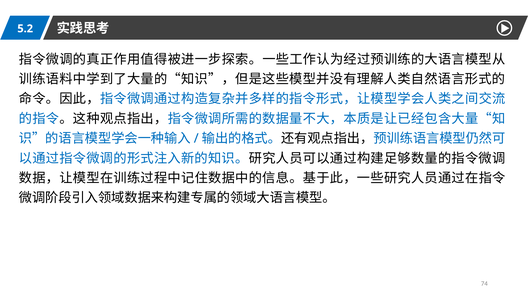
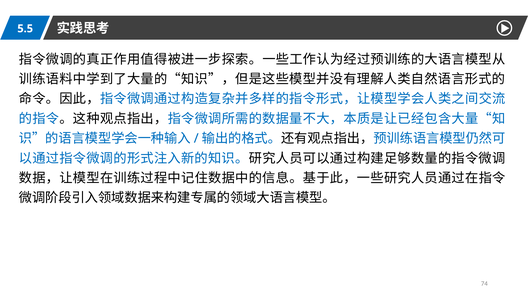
5.2: 5.2 -> 5.5
